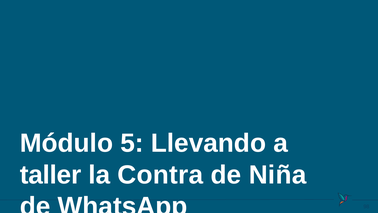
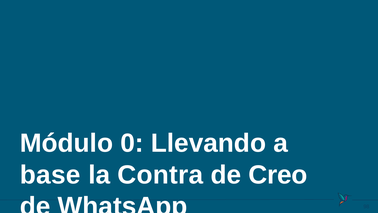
5: 5 -> 0
taller: taller -> base
Niña: Niña -> Creo
